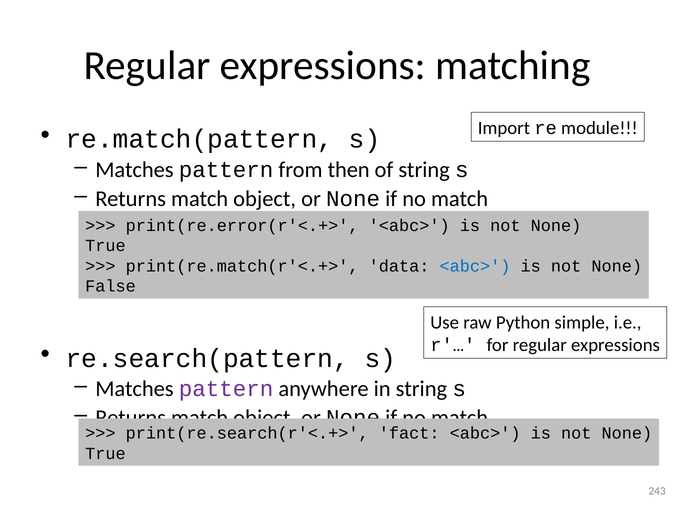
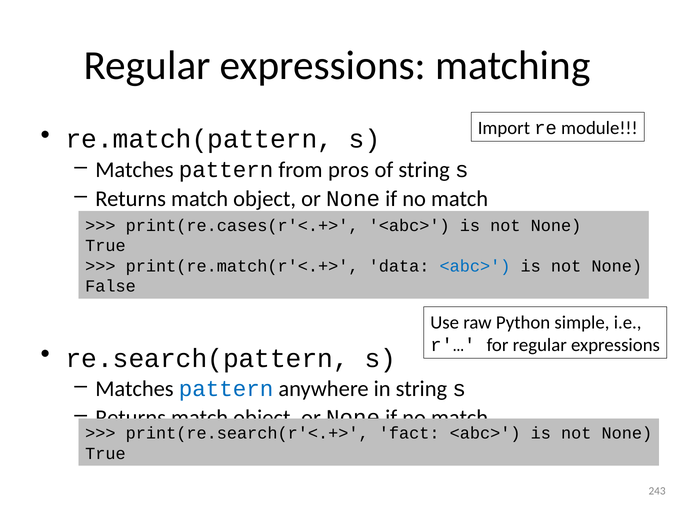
then: then -> pros
print(re.error(r'<.+>: print(re.error(r'<.+> -> print(re.cases(r'<.+>
pattern at (226, 388) colour: purple -> blue
